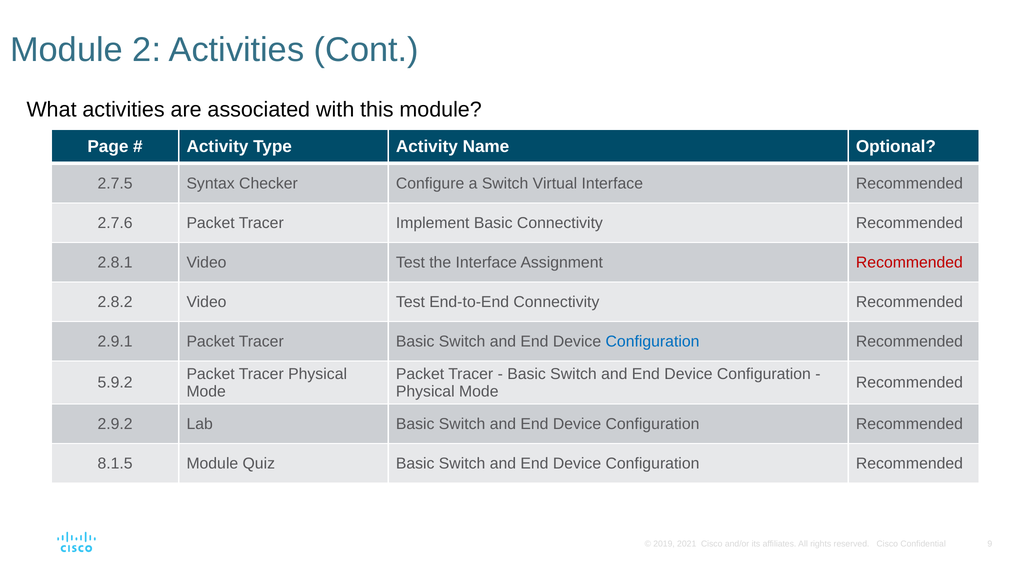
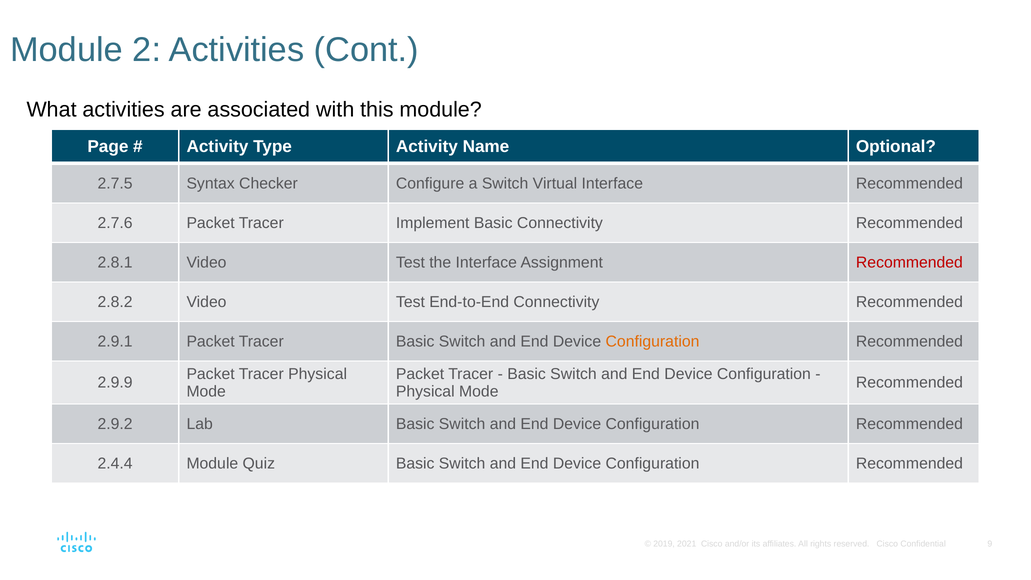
Configuration at (653, 342) colour: blue -> orange
5.9.2: 5.9.2 -> 2.9.9
8.1.5: 8.1.5 -> 2.4.4
